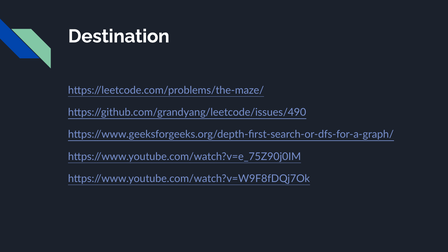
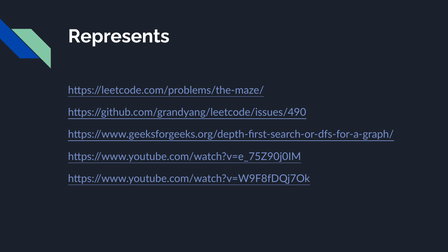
Destination: Destination -> Represents
